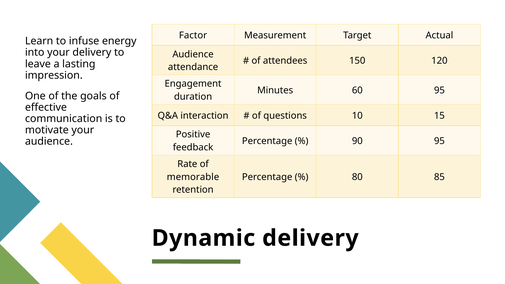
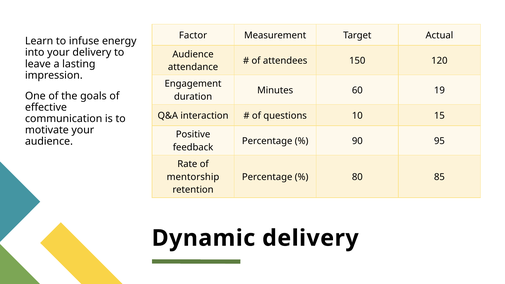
60 95: 95 -> 19
memorable: memorable -> mentorship
